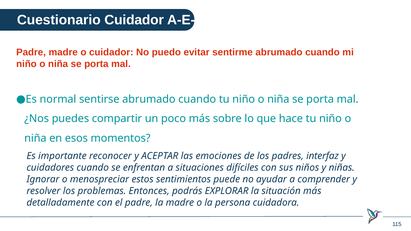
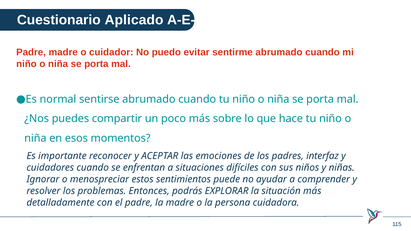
Cuestionario Cuidador: Cuidador -> Aplicado
